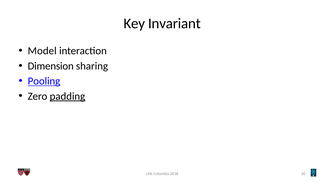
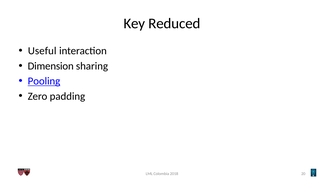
Invariant: Invariant -> Reduced
Model: Model -> Useful
padding underline: present -> none
